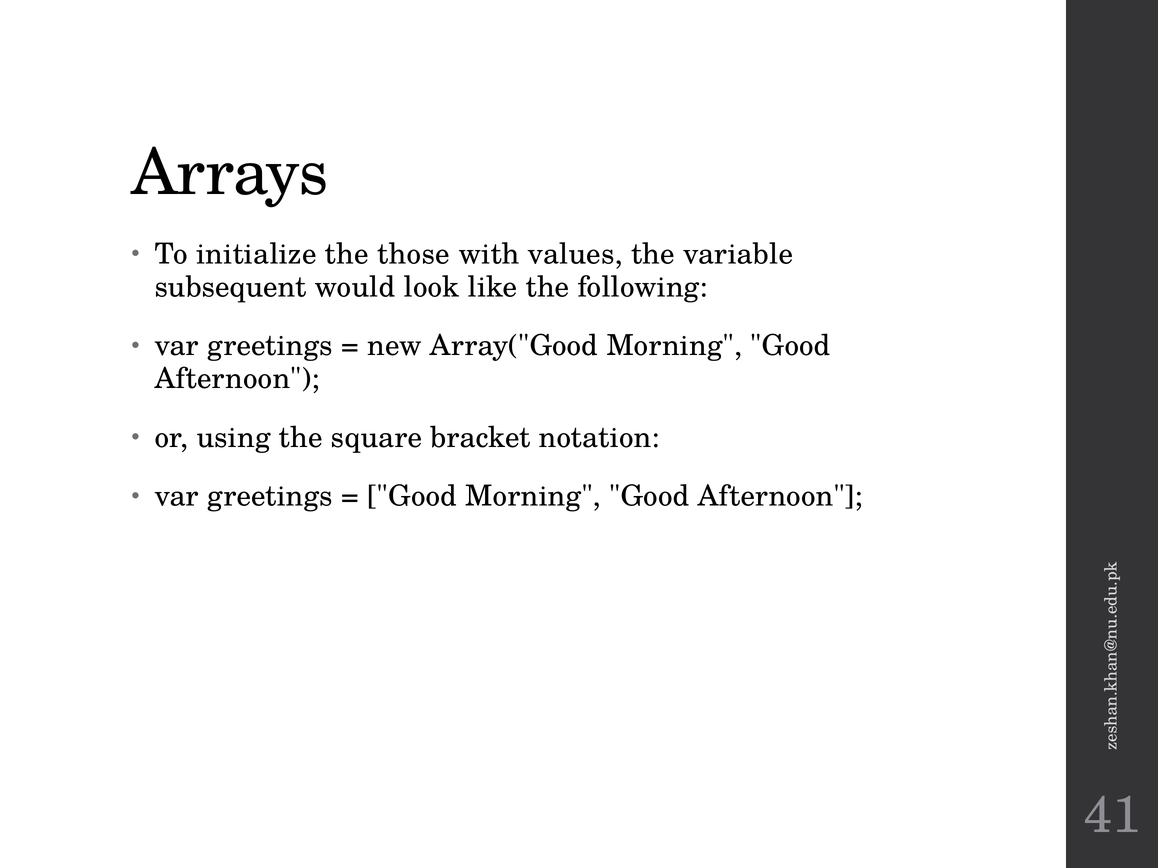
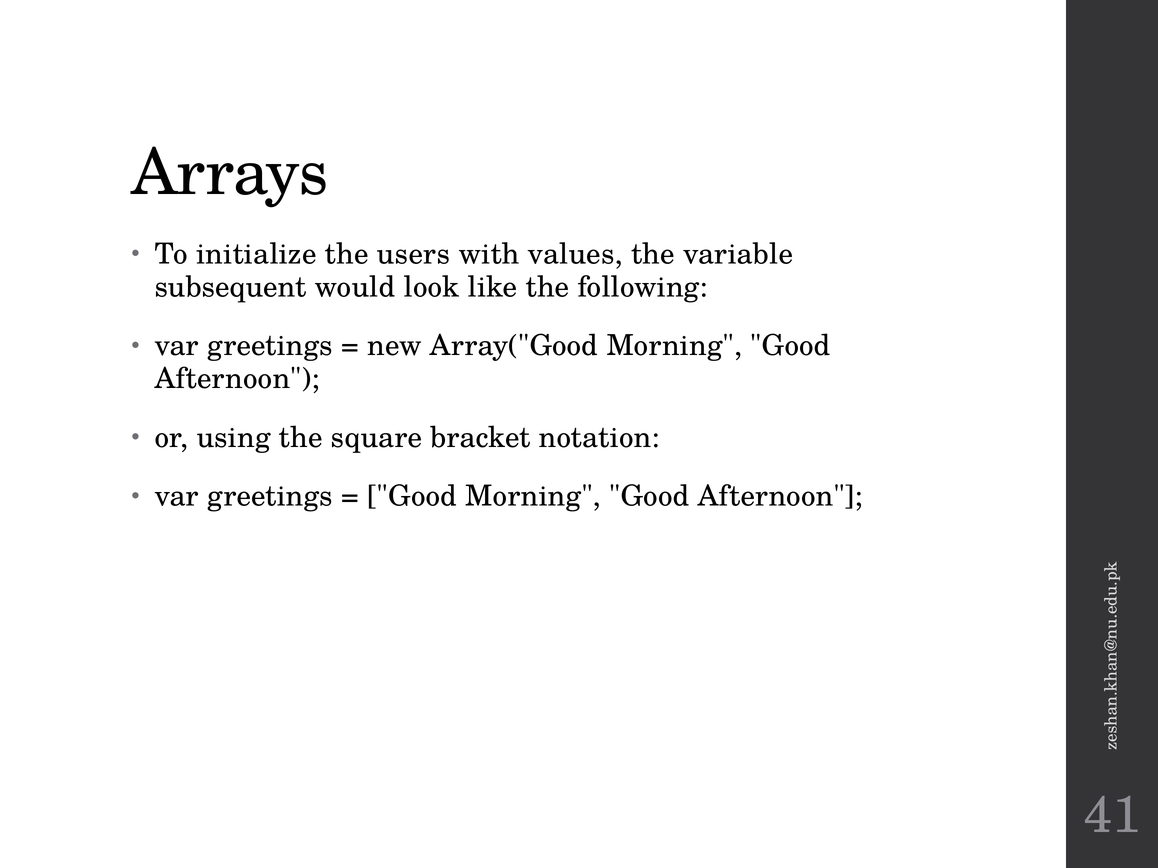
those: those -> users
